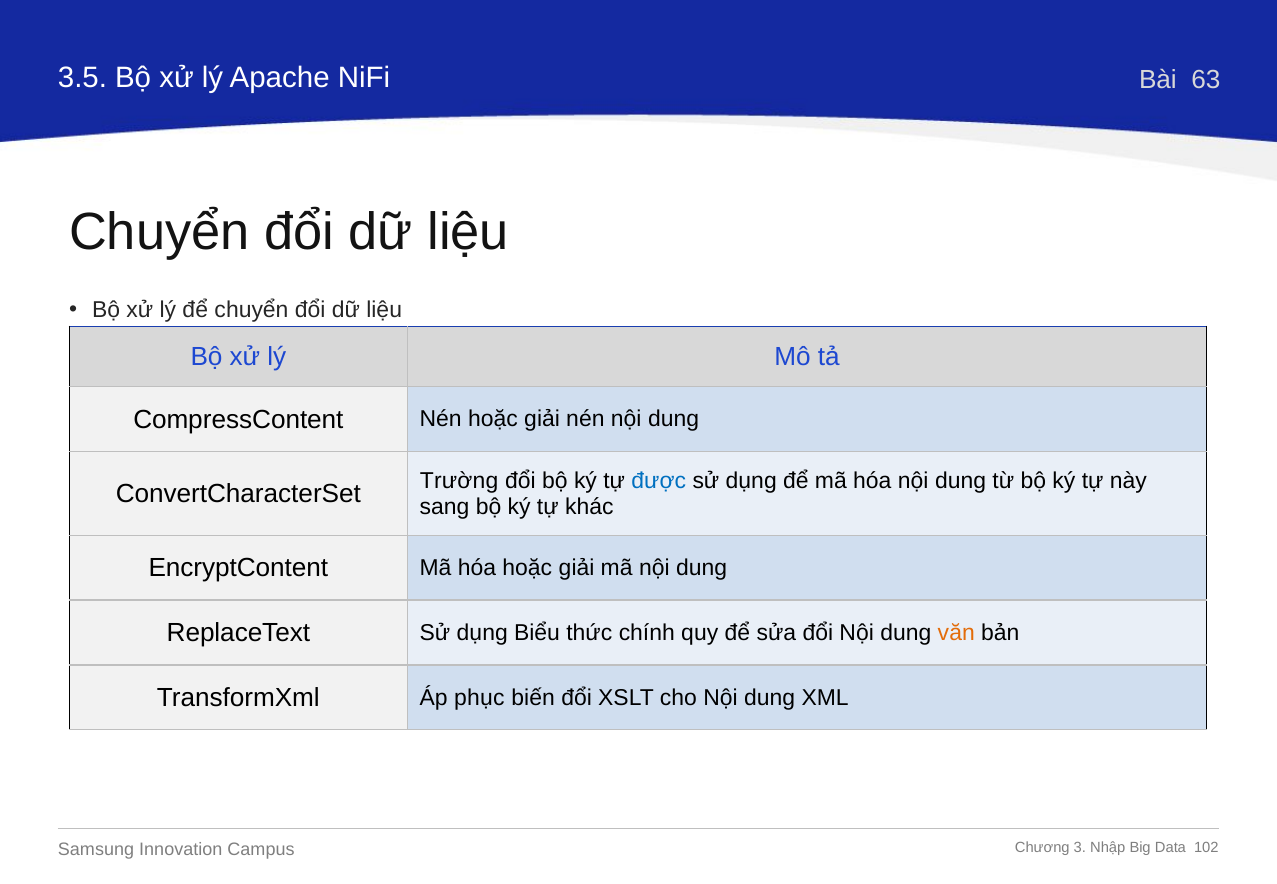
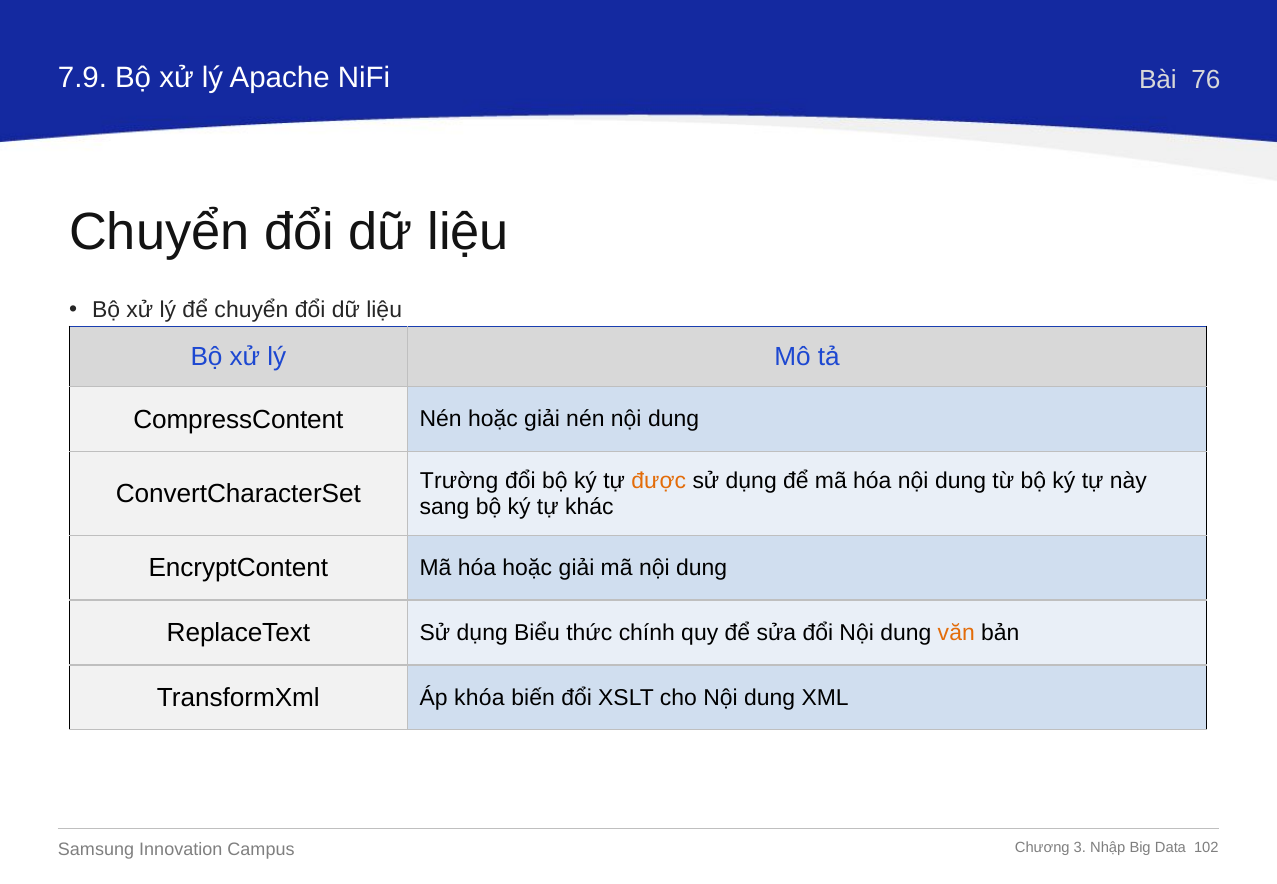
3.5: 3.5 -> 7.9
63: 63 -> 76
được colour: blue -> orange
phục: phục -> khóa
